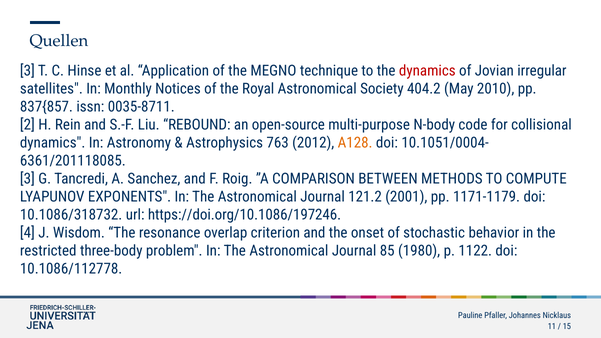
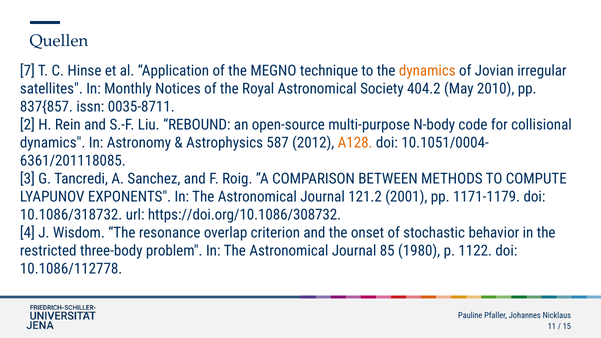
3 at (27, 71): 3 -> 7
dynamics at (427, 71) colour: red -> orange
763: 763 -> 587
https://doi.org/10.1086/197246: https://doi.org/10.1086/197246 -> https://doi.org/10.1086/308732
